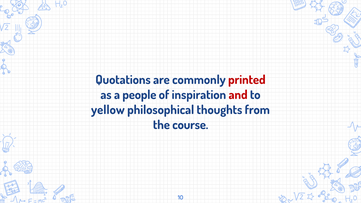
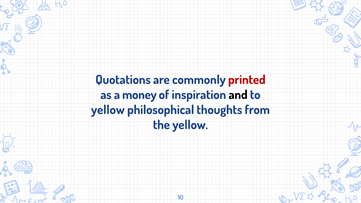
people: people -> money
and colour: red -> black
the course: course -> yellow
